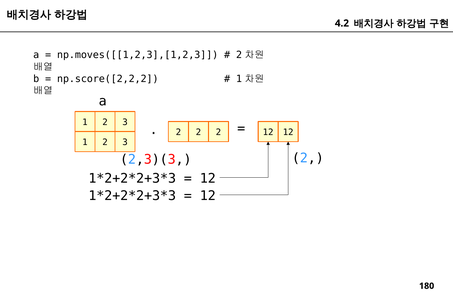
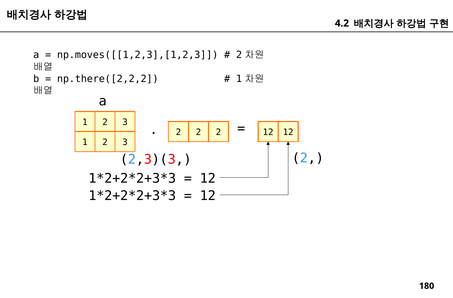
np.score([2,2,2: np.score([2,2,2 -> np.there([2,2,2
